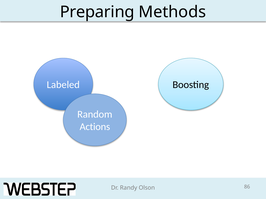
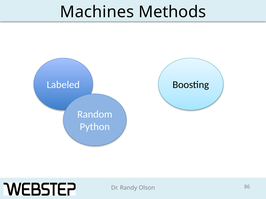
Preparing: Preparing -> Machines
Actions: Actions -> Python
